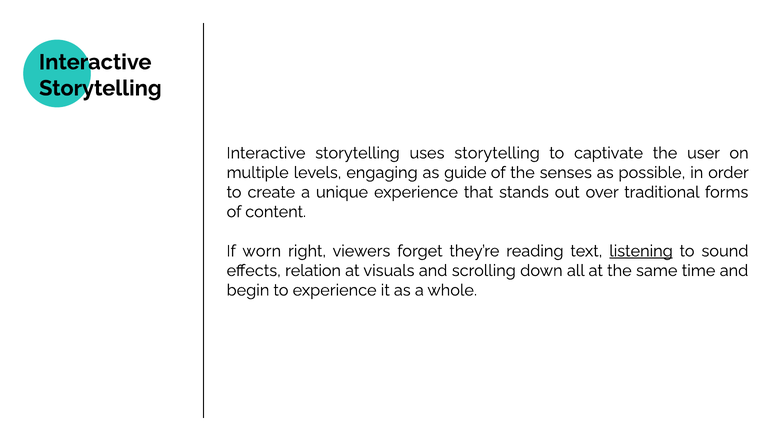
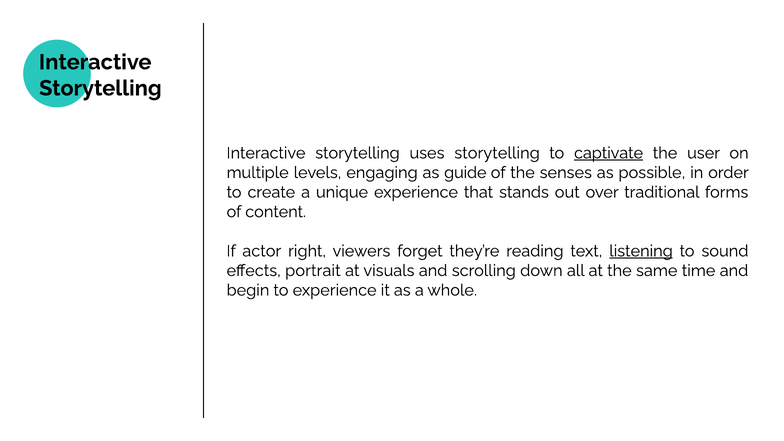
captivate underline: none -> present
worn: worn -> actor
relation: relation -> portrait
